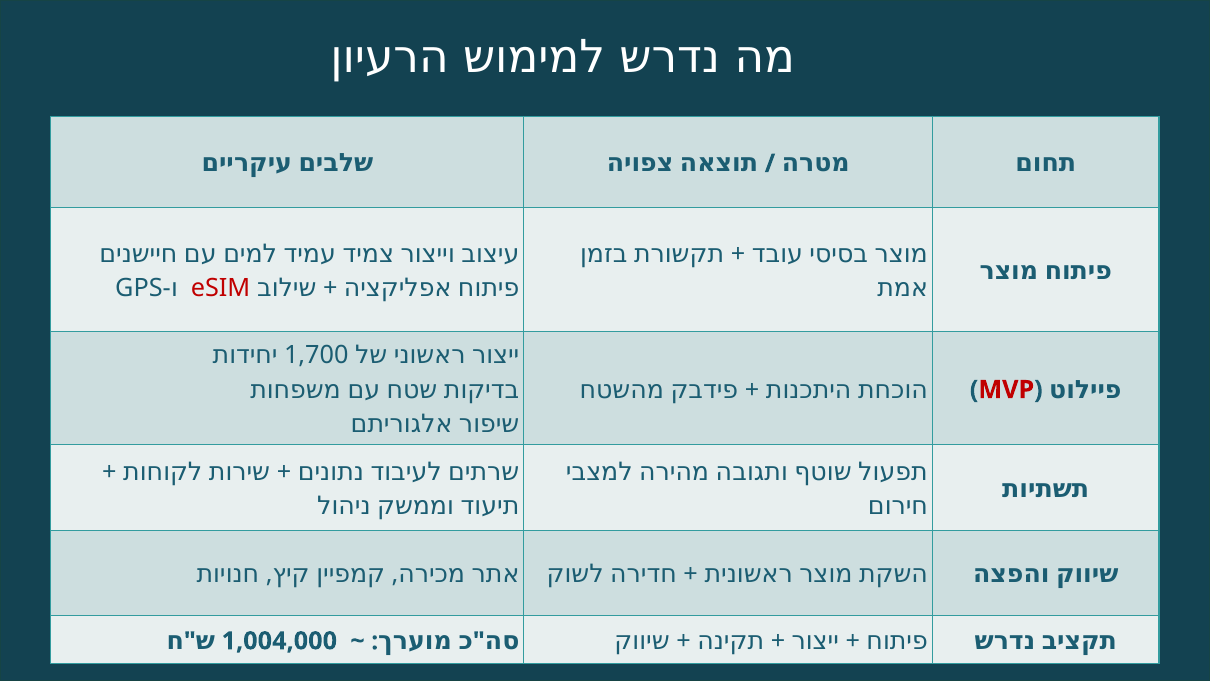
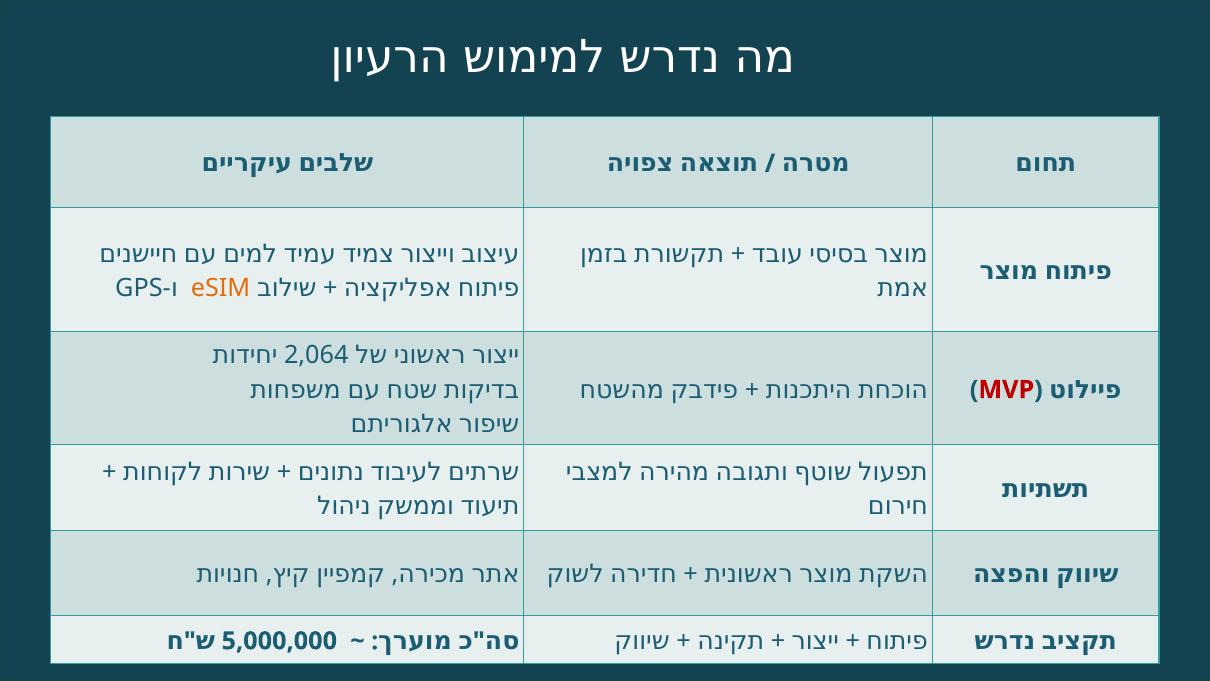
eSIM colour: red -> orange
1,700: 1,700 -> 2,064
1,004,000: 1,004,000 -> 5,000,000
